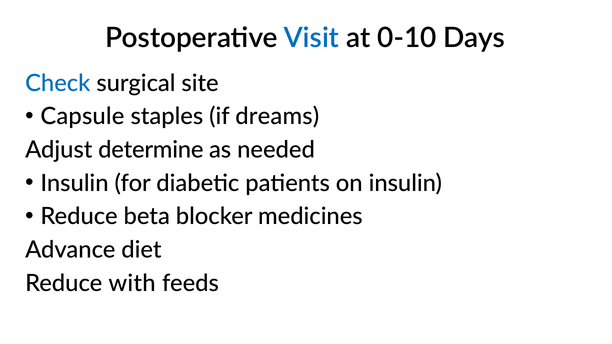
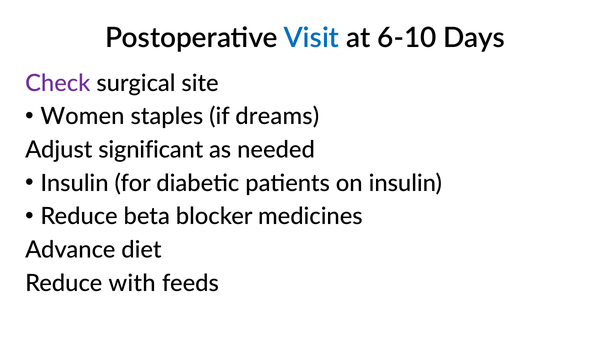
0-10: 0-10 -> 6-10
Check colour: blue -> purple
Capsule: Capsule -> Women
determine: determine -> significant
